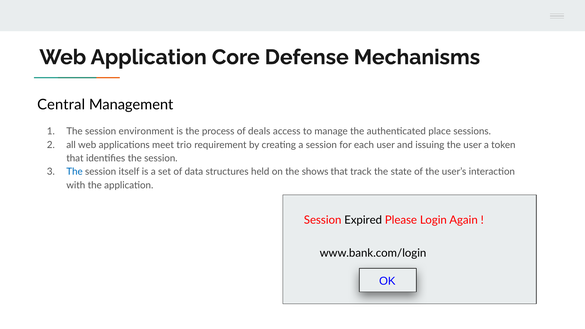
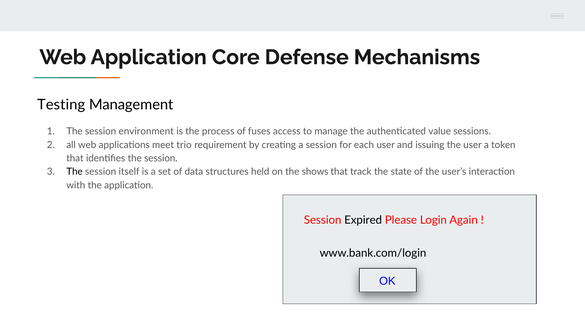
Central: Central -> Testing
deals: deals -> fuses
place: place -> value
The at (75, 172) colour: blue -> black
